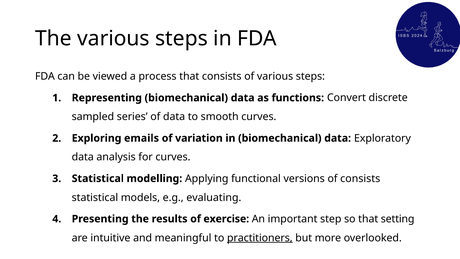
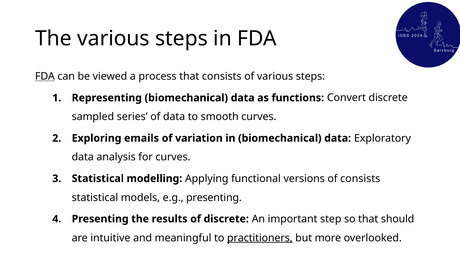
FDA at (45, 76) underline: none -> present
e.g evaluating: evaluating -> presenting
of exercise: exercise -> discrete
setting: setting -> should
